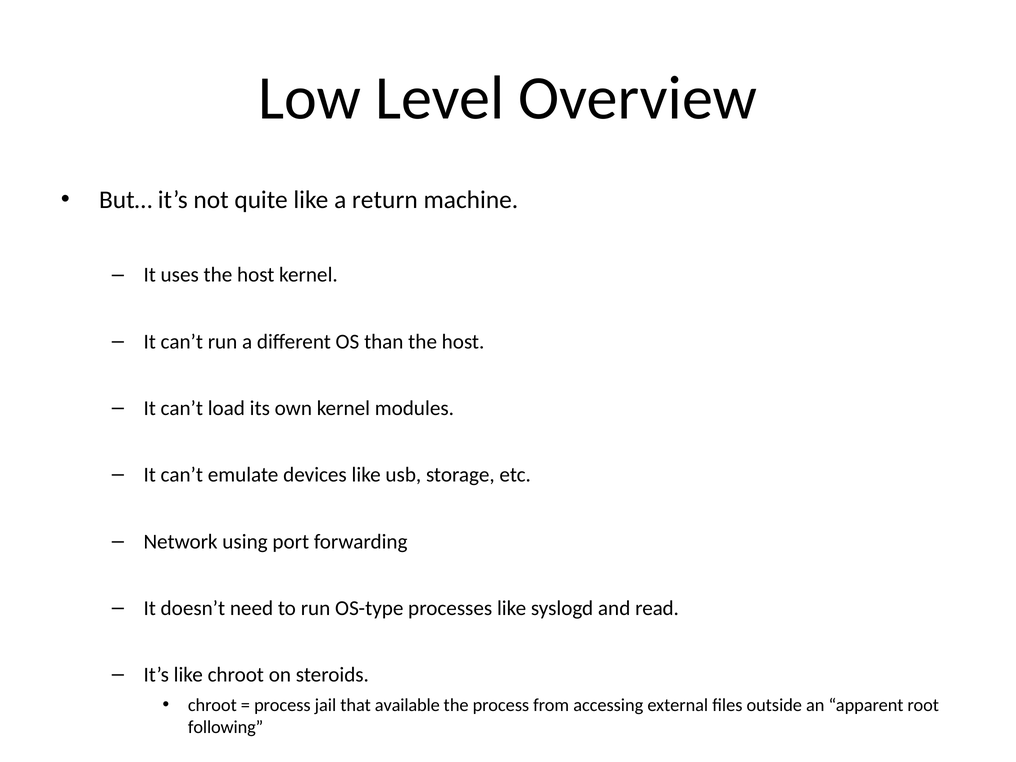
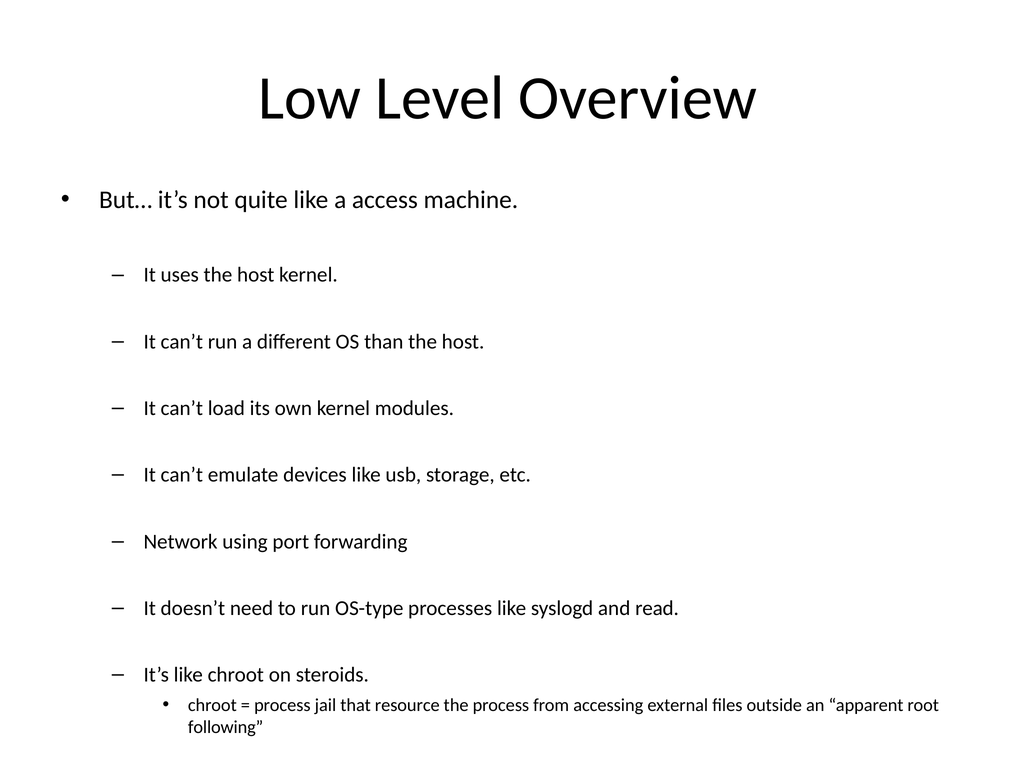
return: return -> access
available: available -> resource
